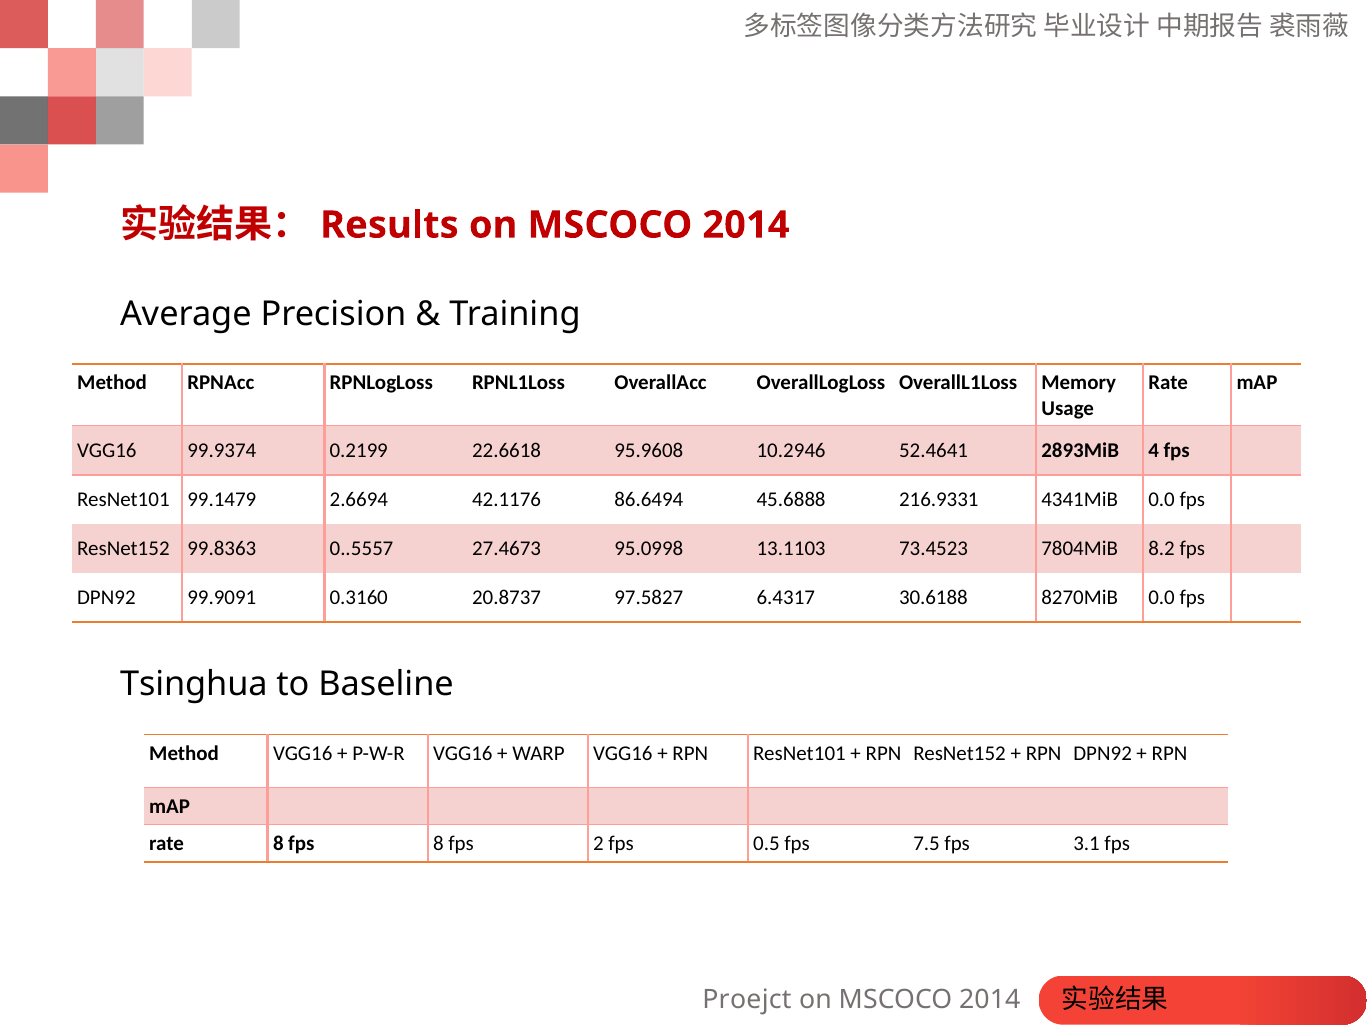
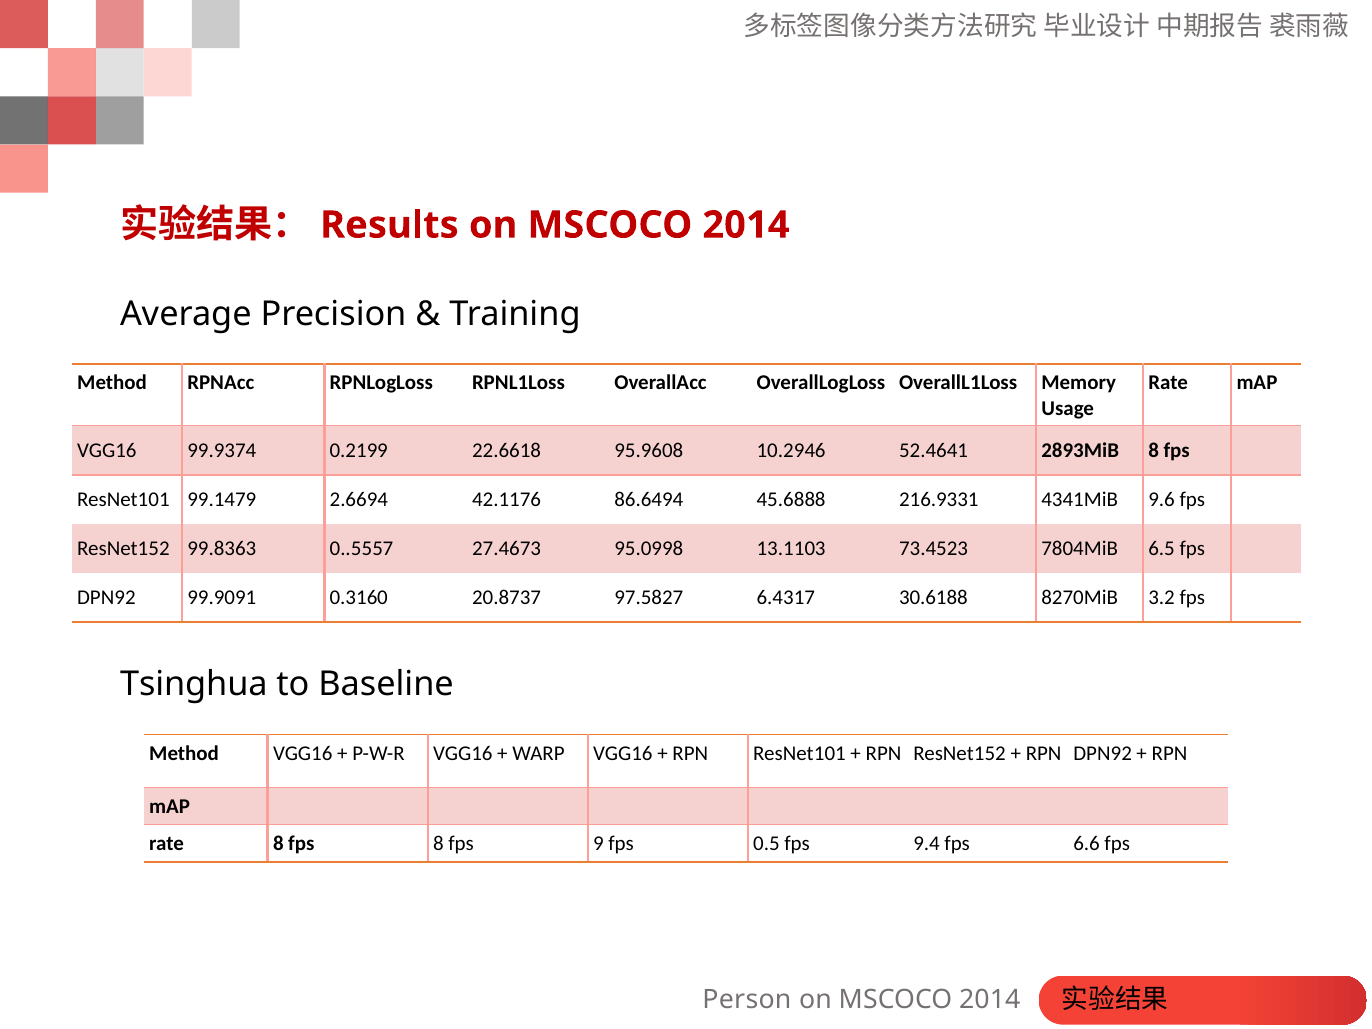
2893MiB 4: 4 -> 8
4341MiB 0.0: 0.0 -> 9.6
8.2: 8.2 -> 6.5
8270MiB 0.0: 0.0 -> 3.2
2: 2 -> 9
7.5: 7.5 -> 9.4
3.1: 3.1 -> 6.6
Proejct: Proejct -> Person
